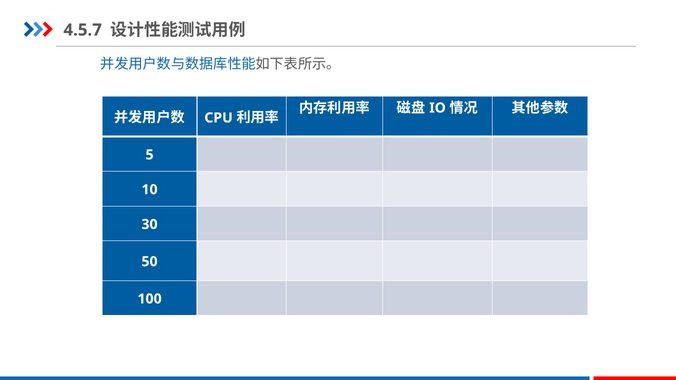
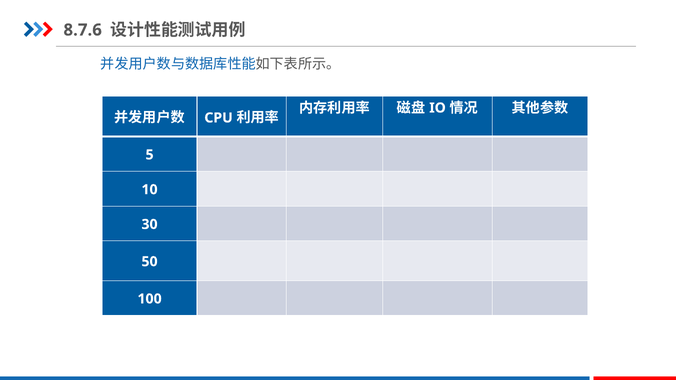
4.5.7: 4.5.7 -> 8.7.6
